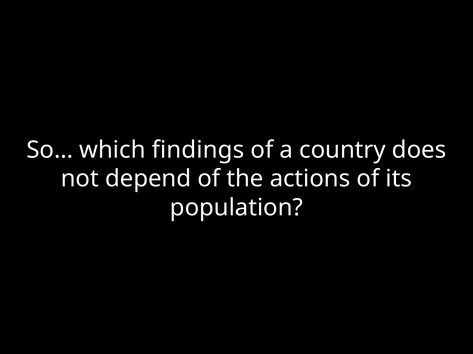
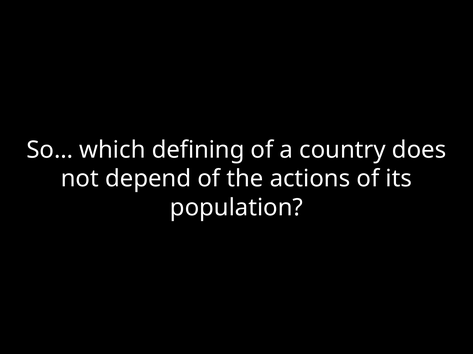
findings: findings -> defining
